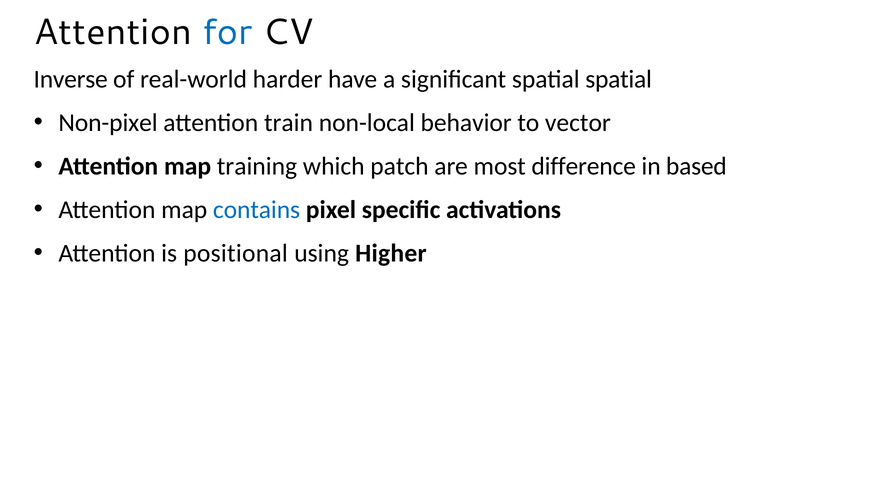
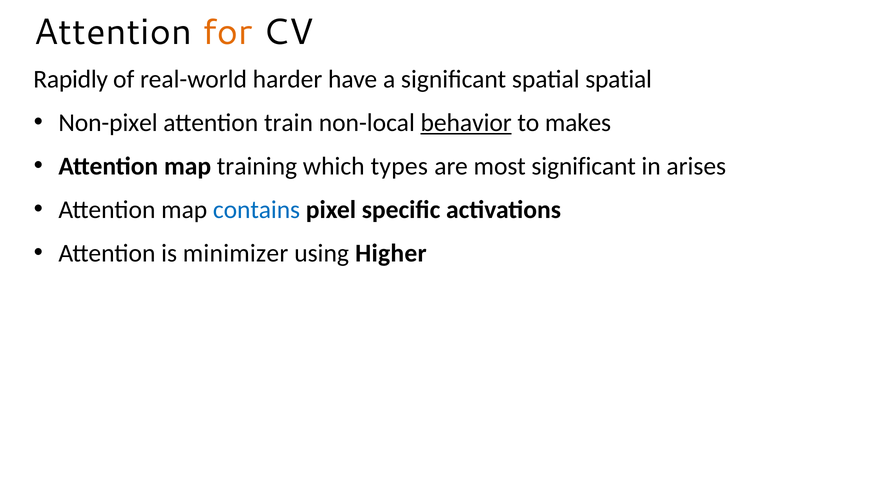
for colour: blue -> orange
Inverse: Inverse -> Rapidly
behavior underline: none -> present
vector: vector -> makes
patch: patch -> types
most difference: difference -> significant
based: based -> arises
positional: positional -> minimizer
